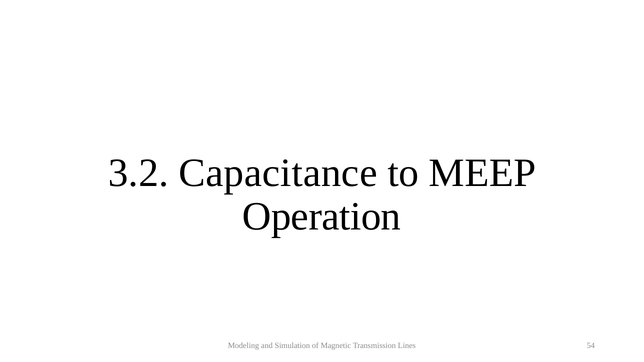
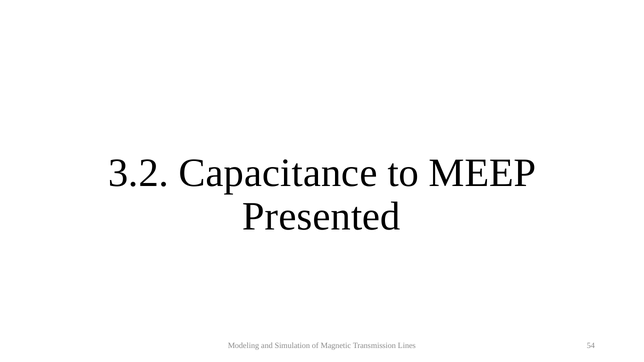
Operation: Operation -> Presented
